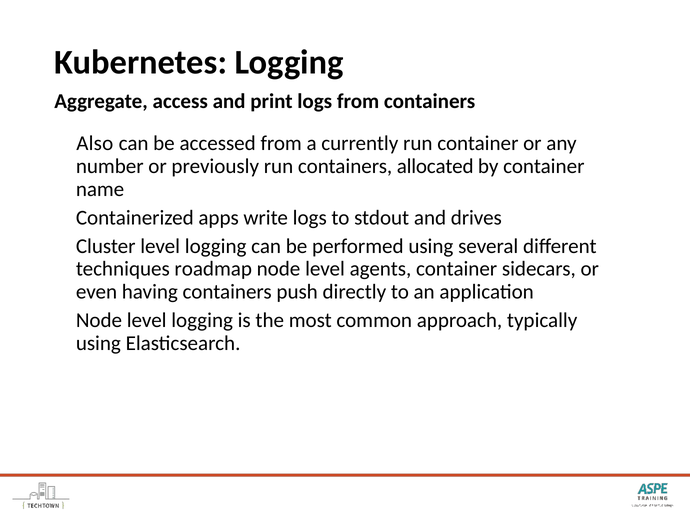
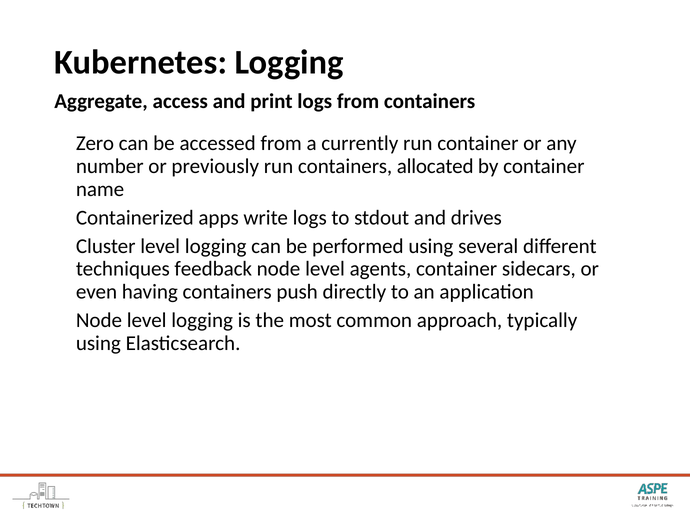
Also: Also -> Zero
roadmap: roadmap -> feedback
